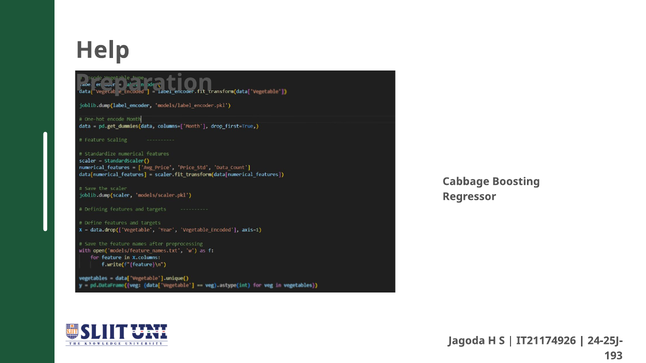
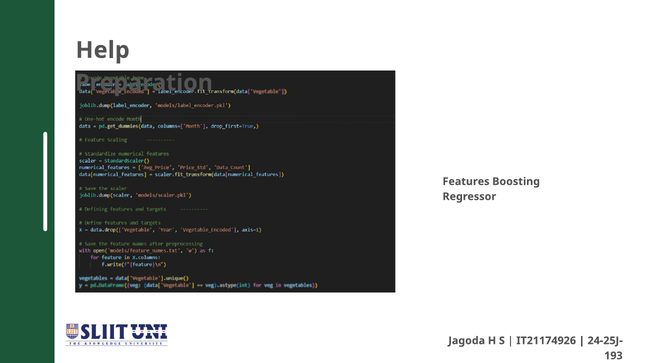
Cabbage: Cabbage -> Features
